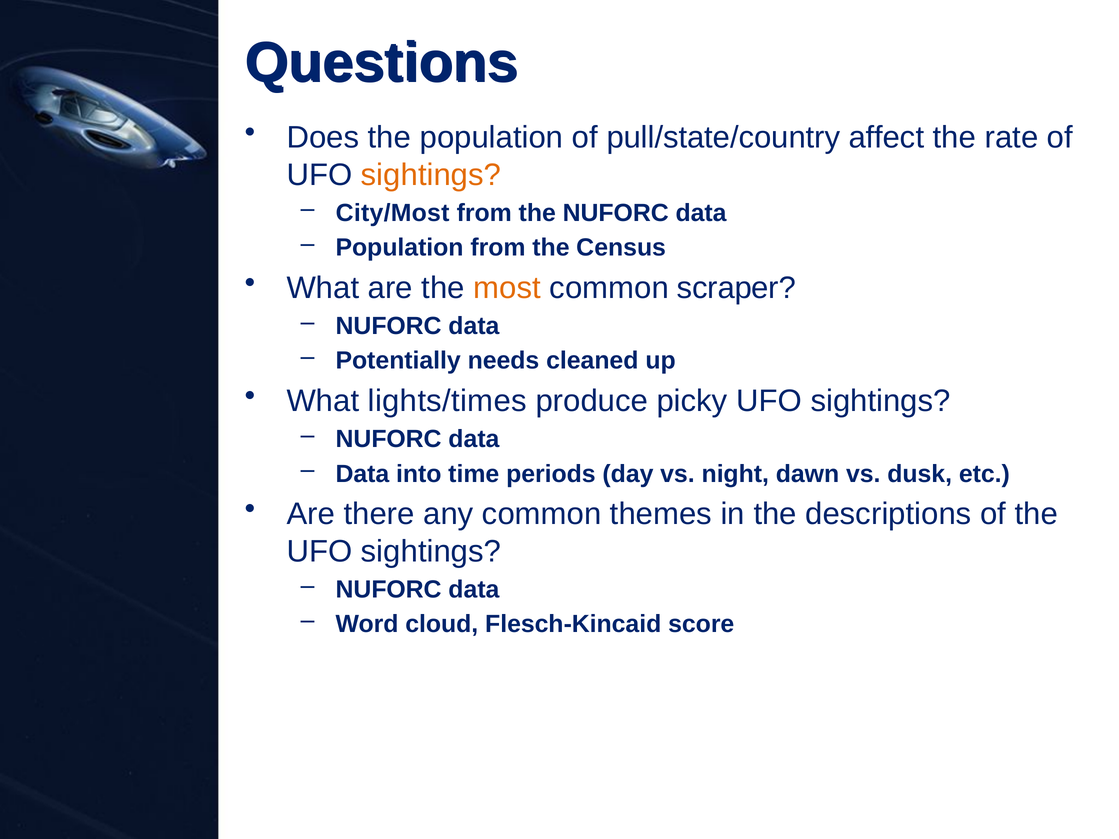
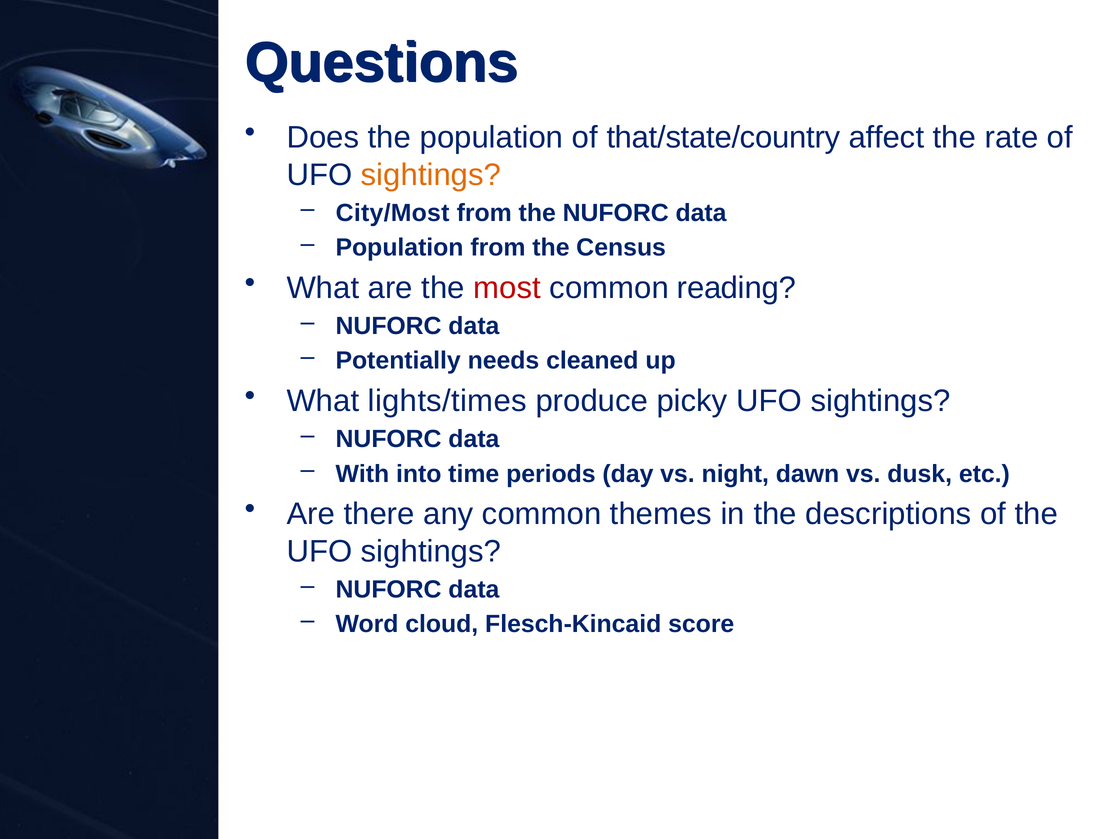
pull/state/country: pull/state/country -> that/state/country
most colour: orange -> red
scraper: scraper -> reading
Data at (362, 474): Data -> With
